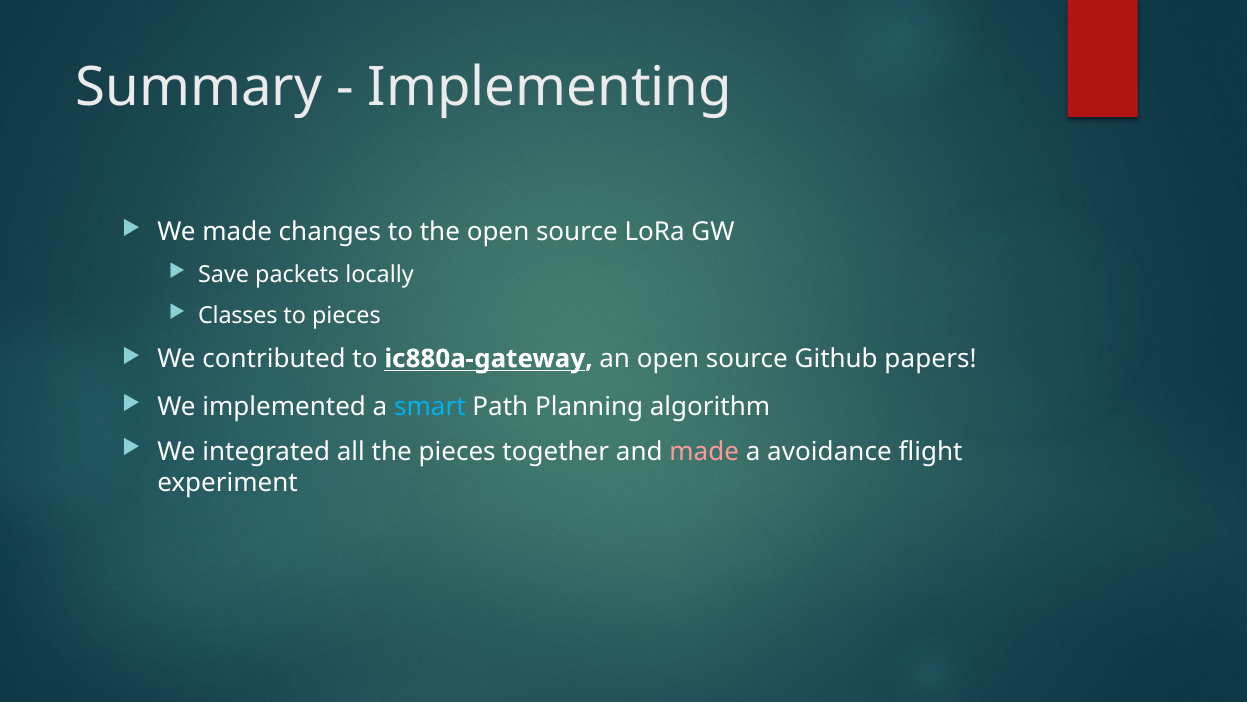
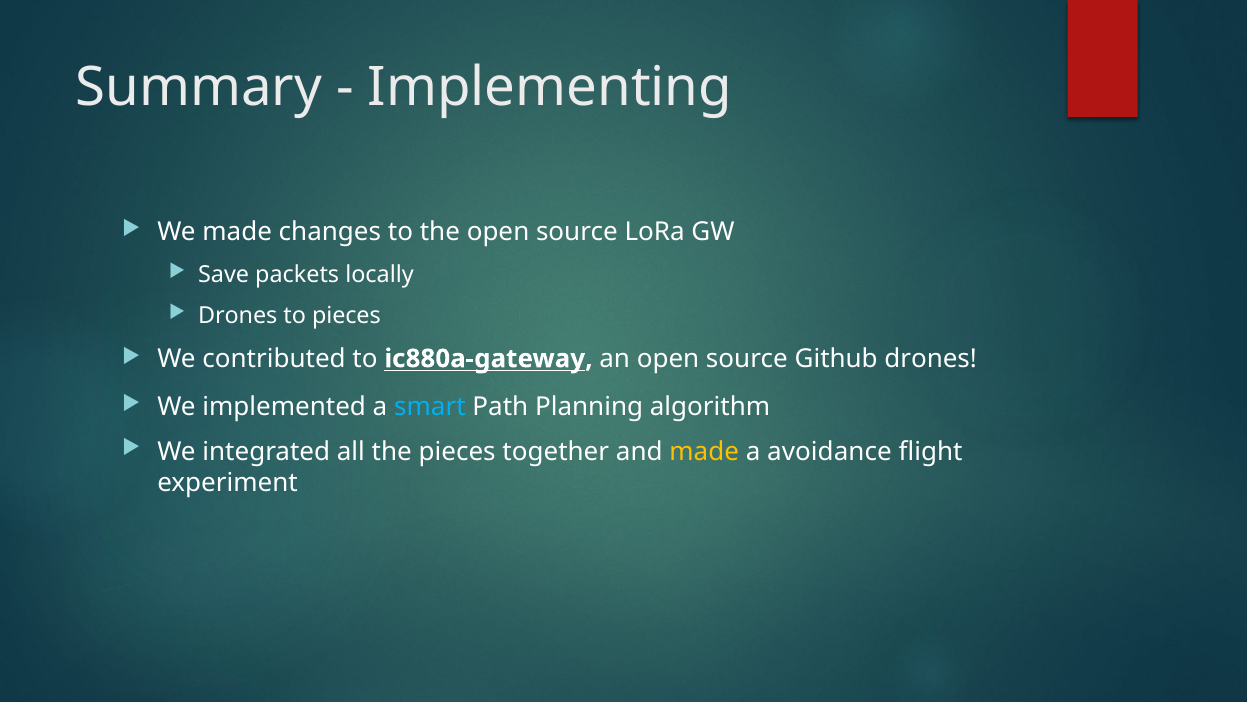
Classes at (238, 316): Classes -> Drones
Github papers: papers -> drones
made at (704, 451) colour: pink -> yellow
